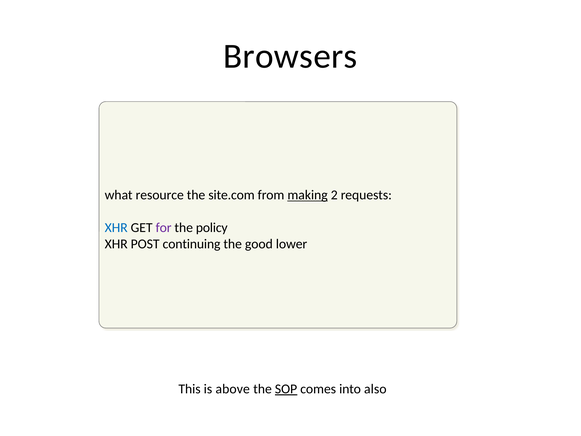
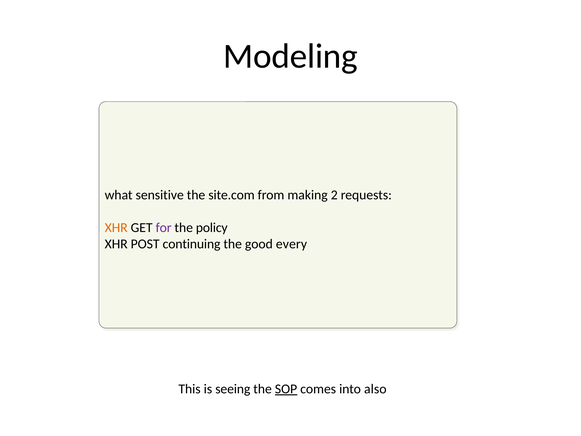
Browsers: Browsers -> Modeling
resource: resource -> sensitive
making underline: present -> none
XHR at (116, 228) colour: blue -> orange
lower: lower -> every
above: above -> seeing
